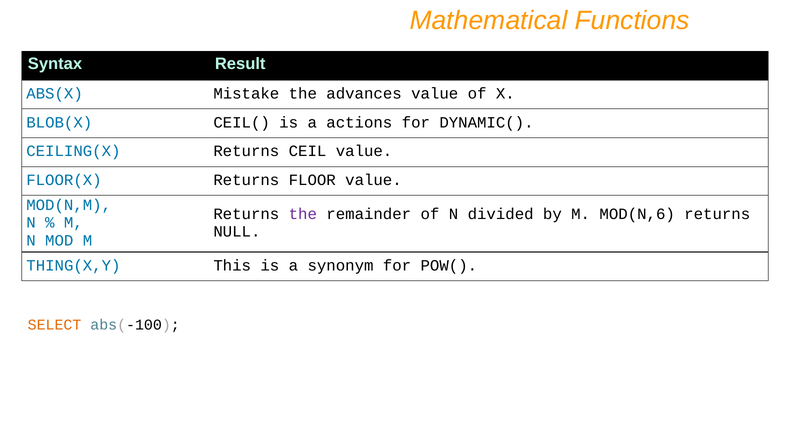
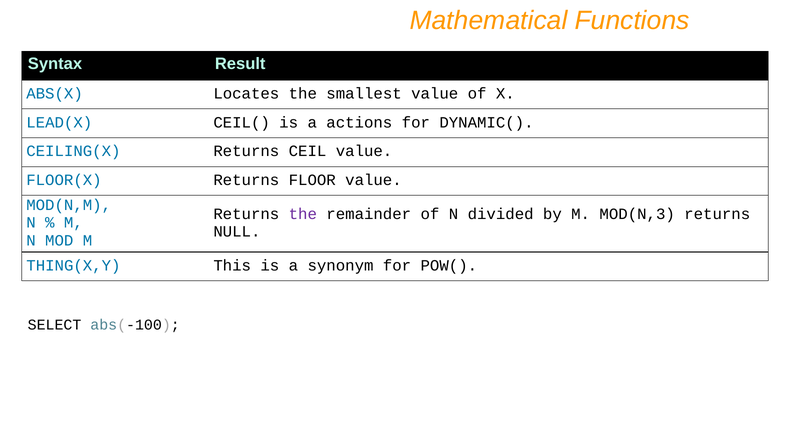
Mistake: Mistake -> Locates
advances: advances -> smallest
BLOB(X: BLOB(X -> LEAD(X
MOD(N,6: MOD(N,6 -> MOD(N,3
SELECT colour: orange -> black
